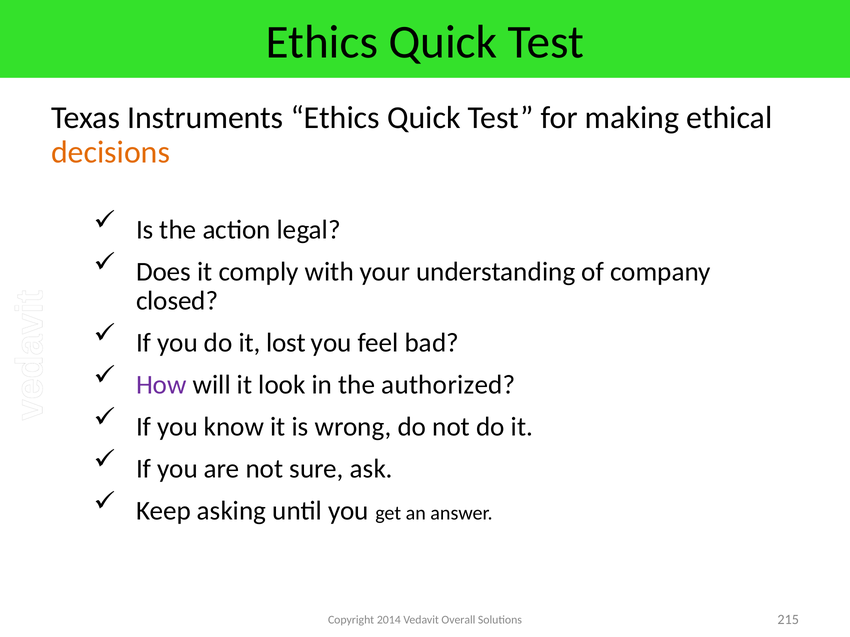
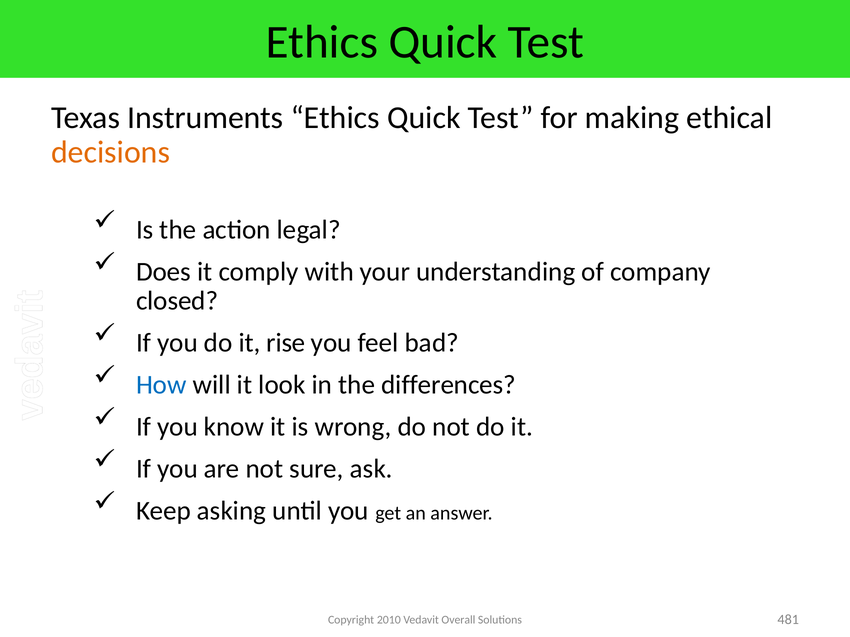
lost: lost -> rise
How colour: purple -> blue
authorized: authorized -> differences
2014: 2014 -> 2010
215: 215 -> 481
